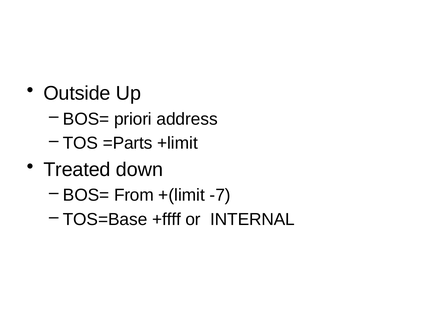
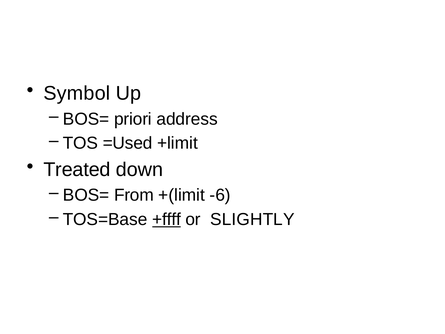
Outside: Outside -> Symbol
=Parts: =Parts -> =Used
-7: -7 -> -6
+ffff underline: none -> present
INTERNAL: INTERNAL -> SLIGHTLY
